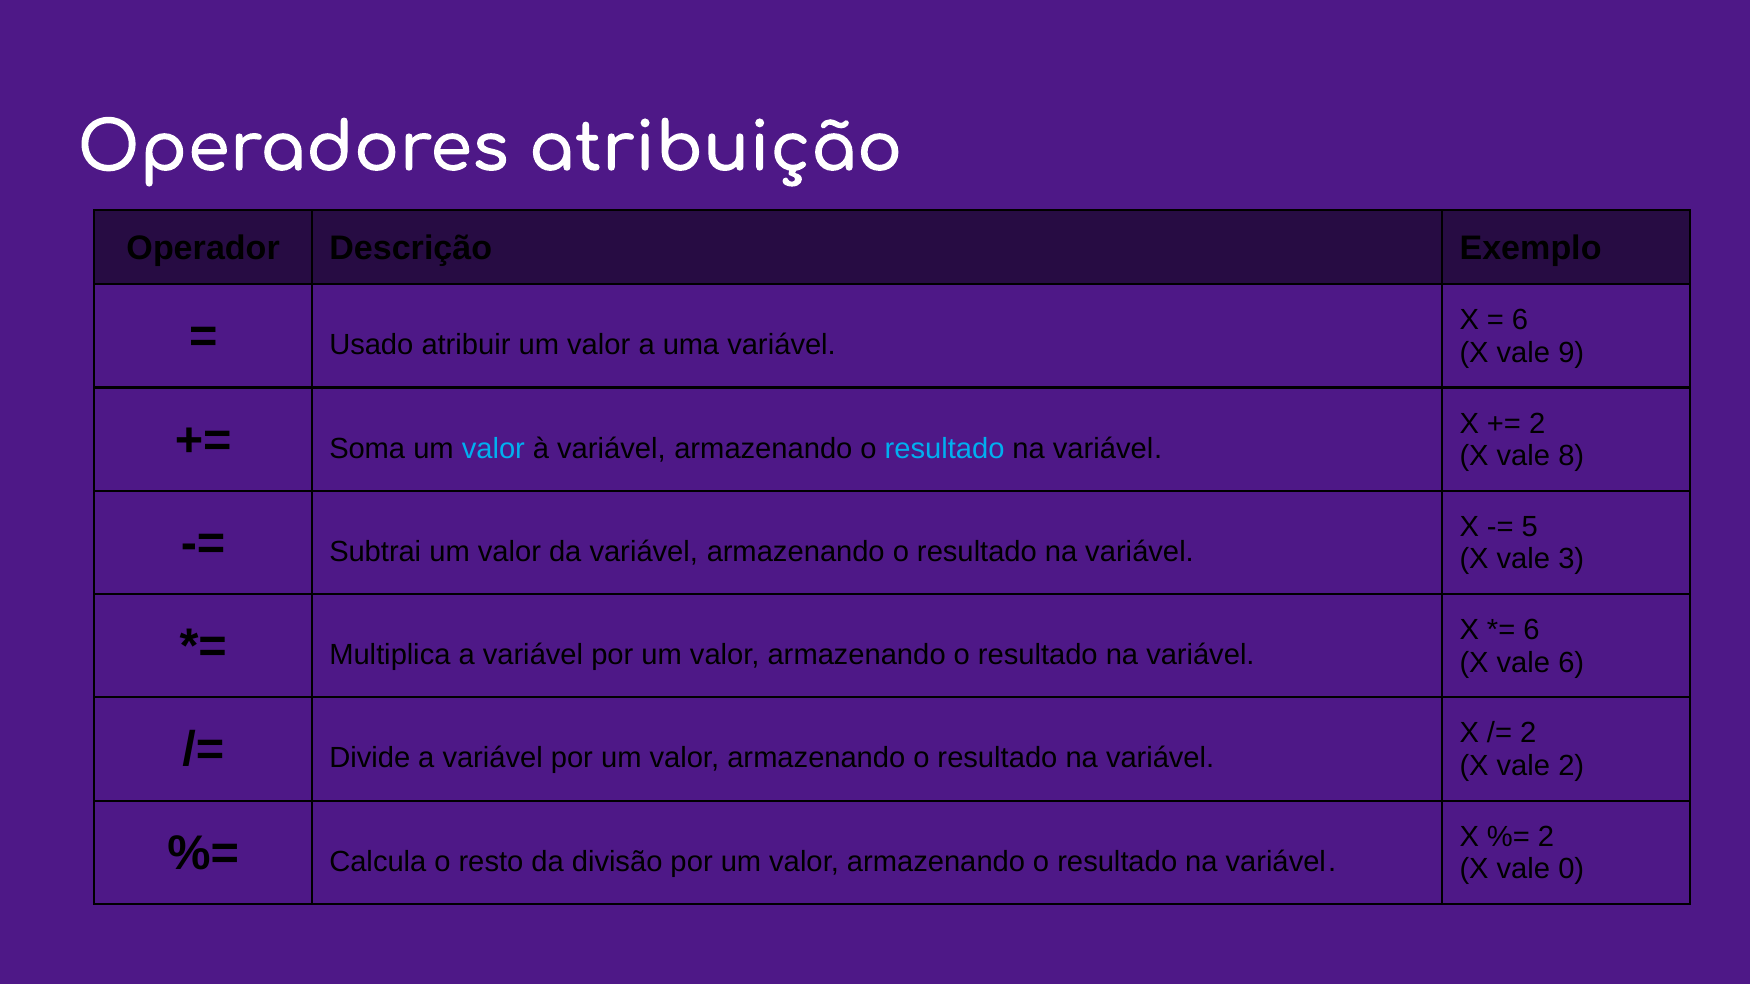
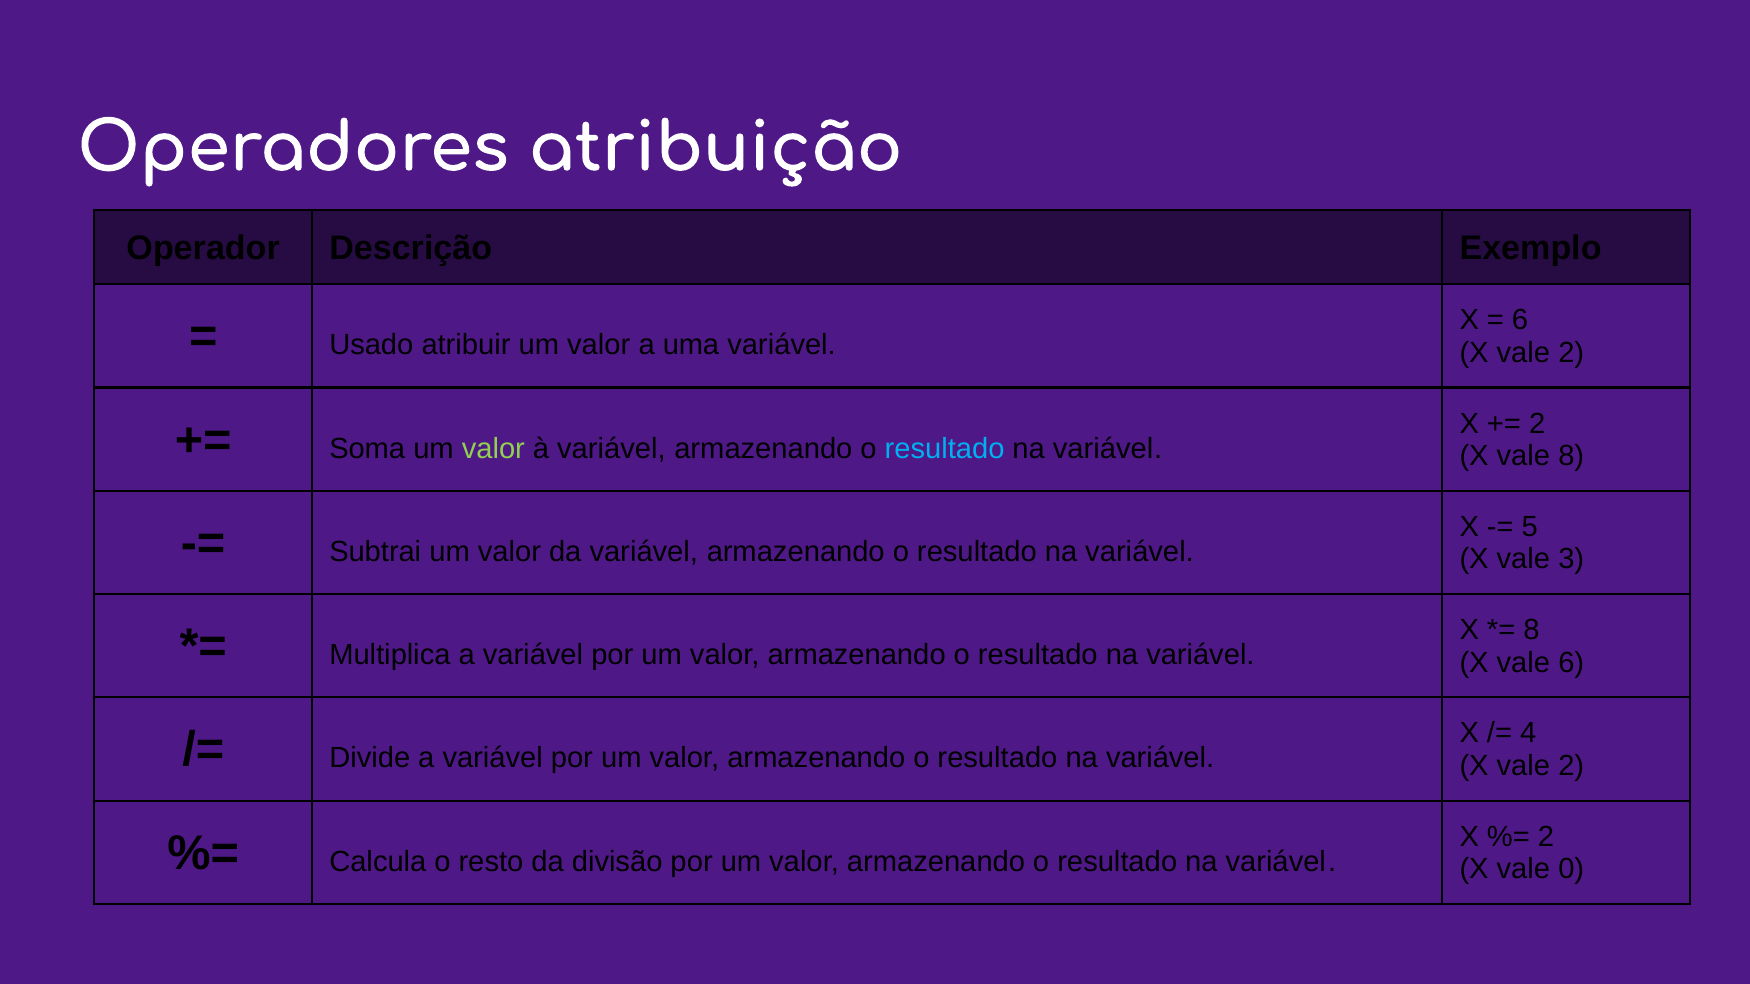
9 at (1571, 353): 9 -> 2
valor at (493, 449) colour: light blue -> light green
6 at (1531, 630): 6 -> 8
2 at (1528, 734): 2 -> 4
